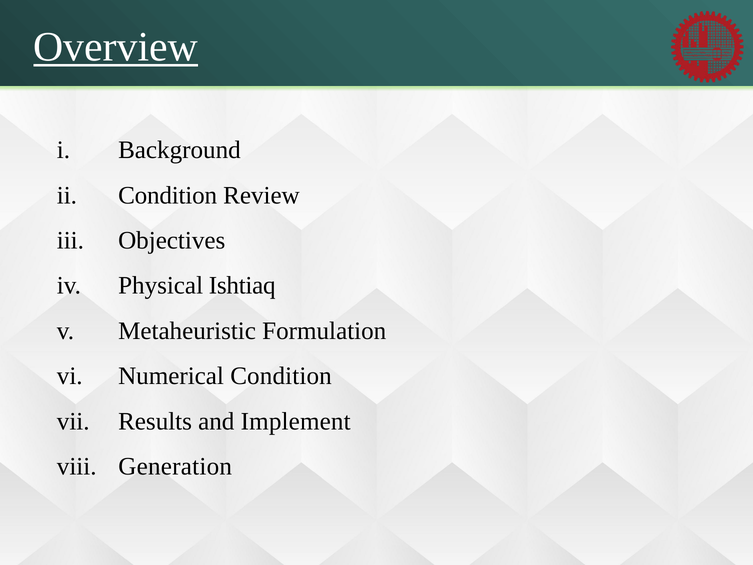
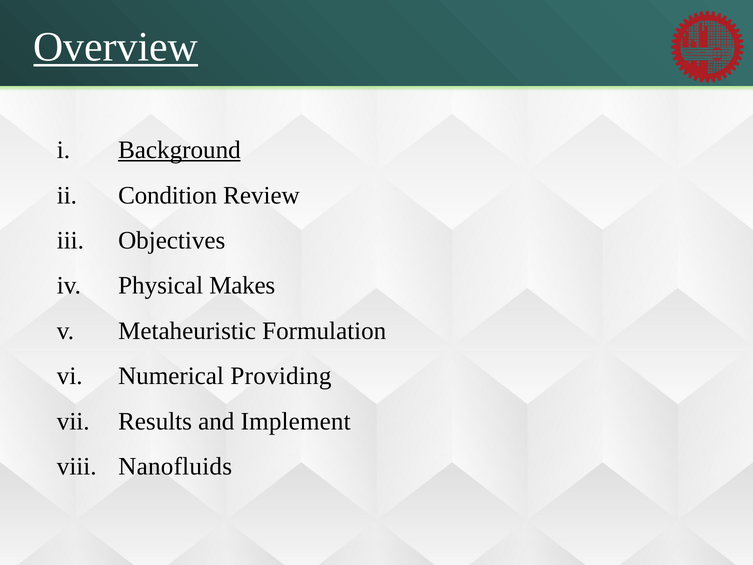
Background underline: none -> present
Ishtiaq: Ishtiaq -> Makes
Numerical Condition: Condition -> Providing
Generation: Generation -> Nanofluids
